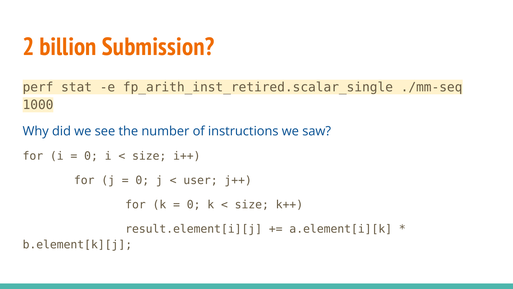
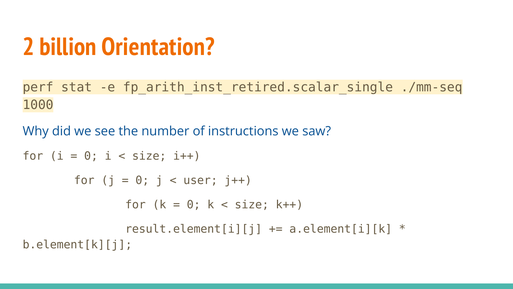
Submission: Submission -> Orientation
